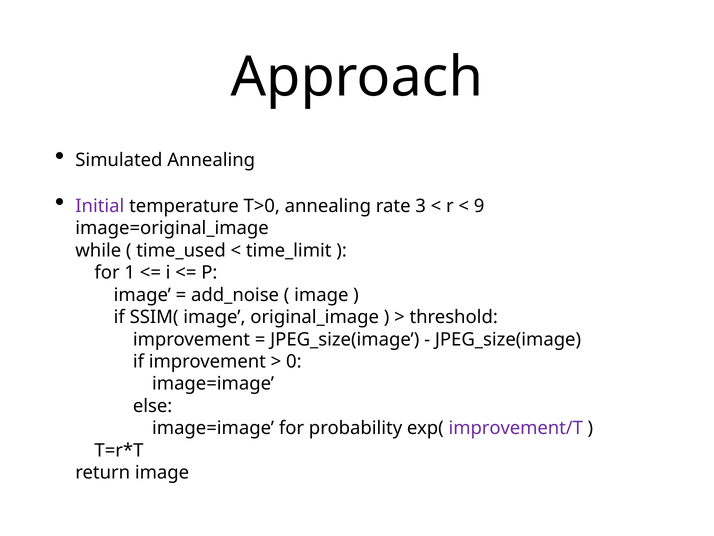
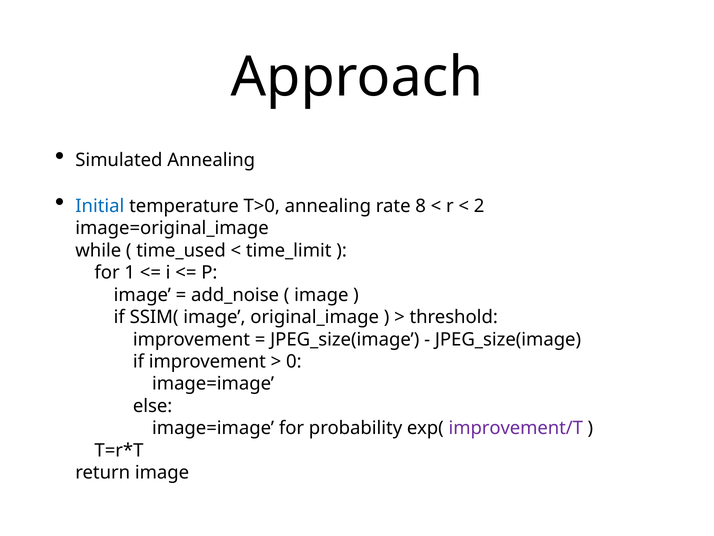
Initial colour: purple -> blue
3: 3 -> 8
9: 9 -> 2
